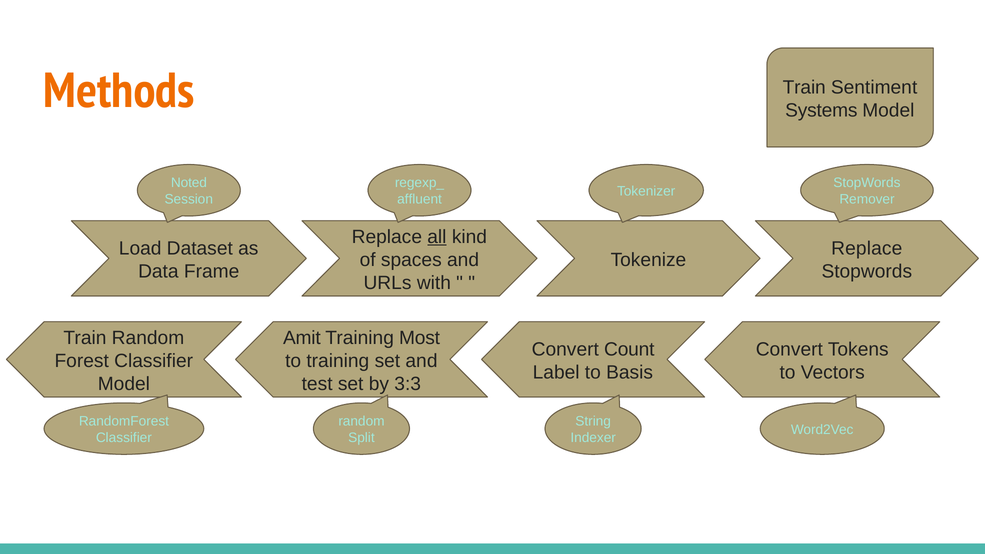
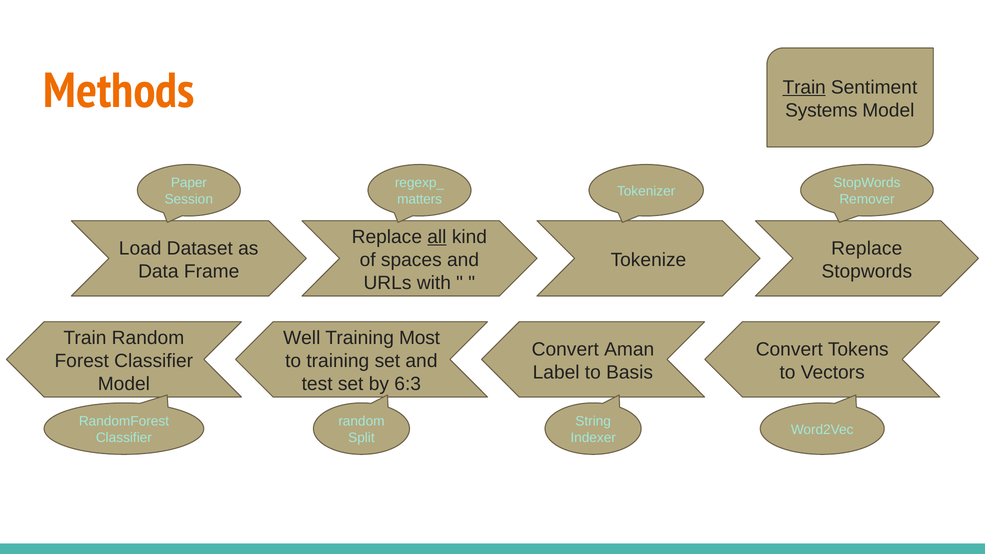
Train at (804, 87) underline: none -> present
Noted: Noted -> Paper
affluent: affluent -> matters
Amit: Amit -> Well
Count: Count -> Aman
3:3: 3:3 -> 6:3
